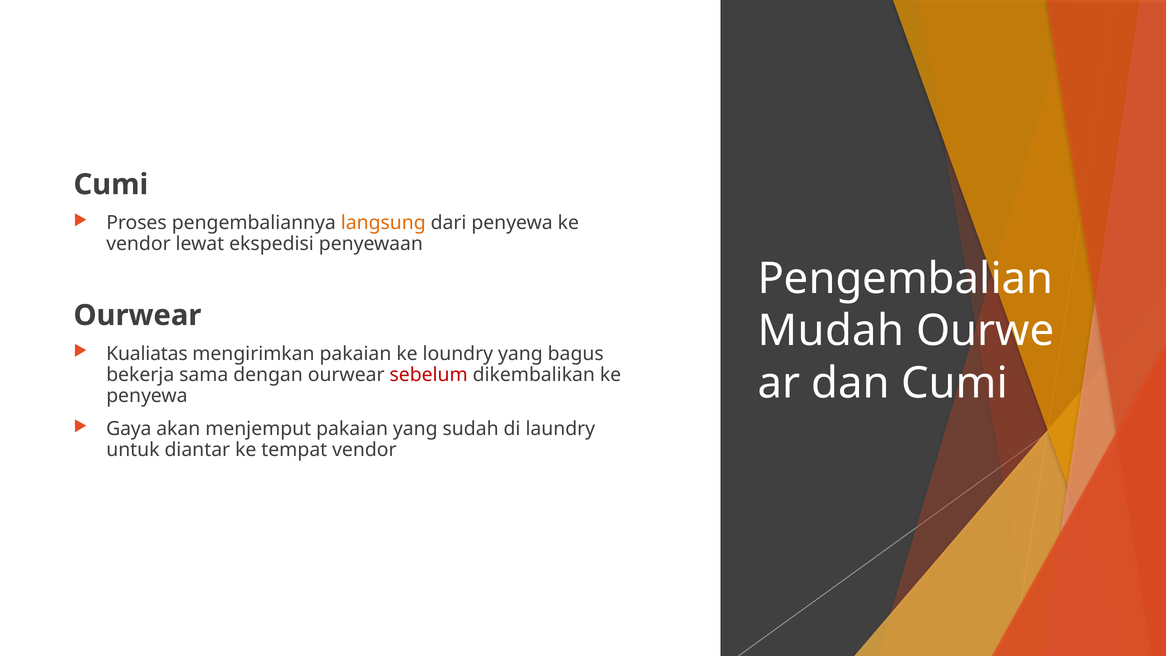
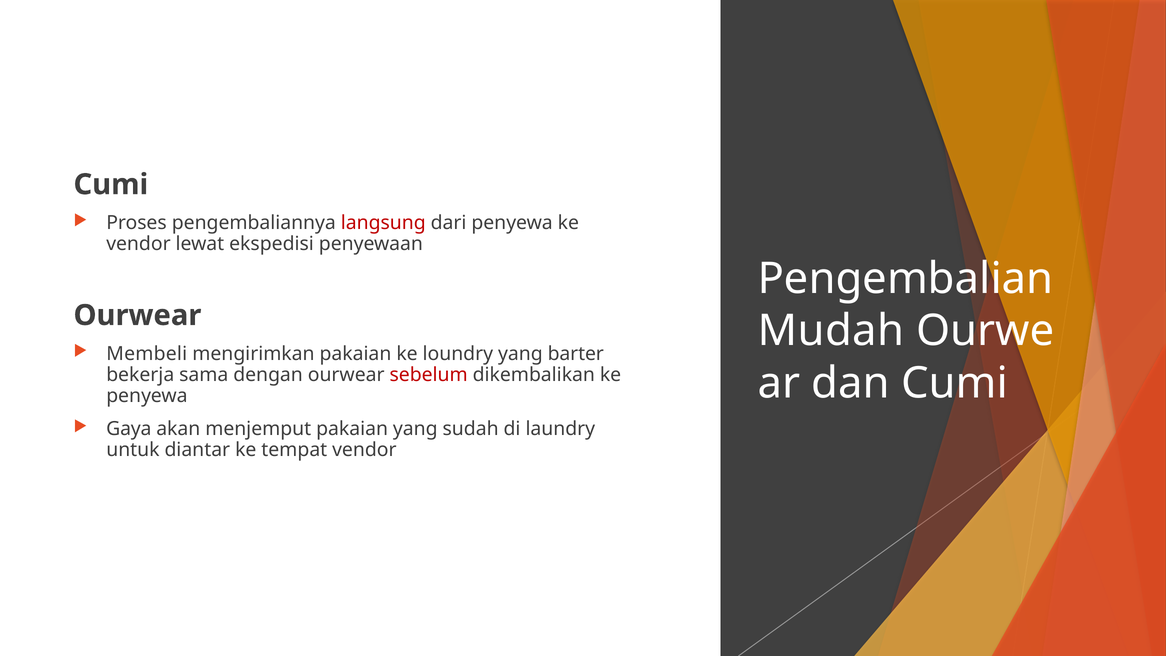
langsung colour: orange -> red
Kualiatas: Kualiatas -> Membeli
bagus: bagus -> barter
